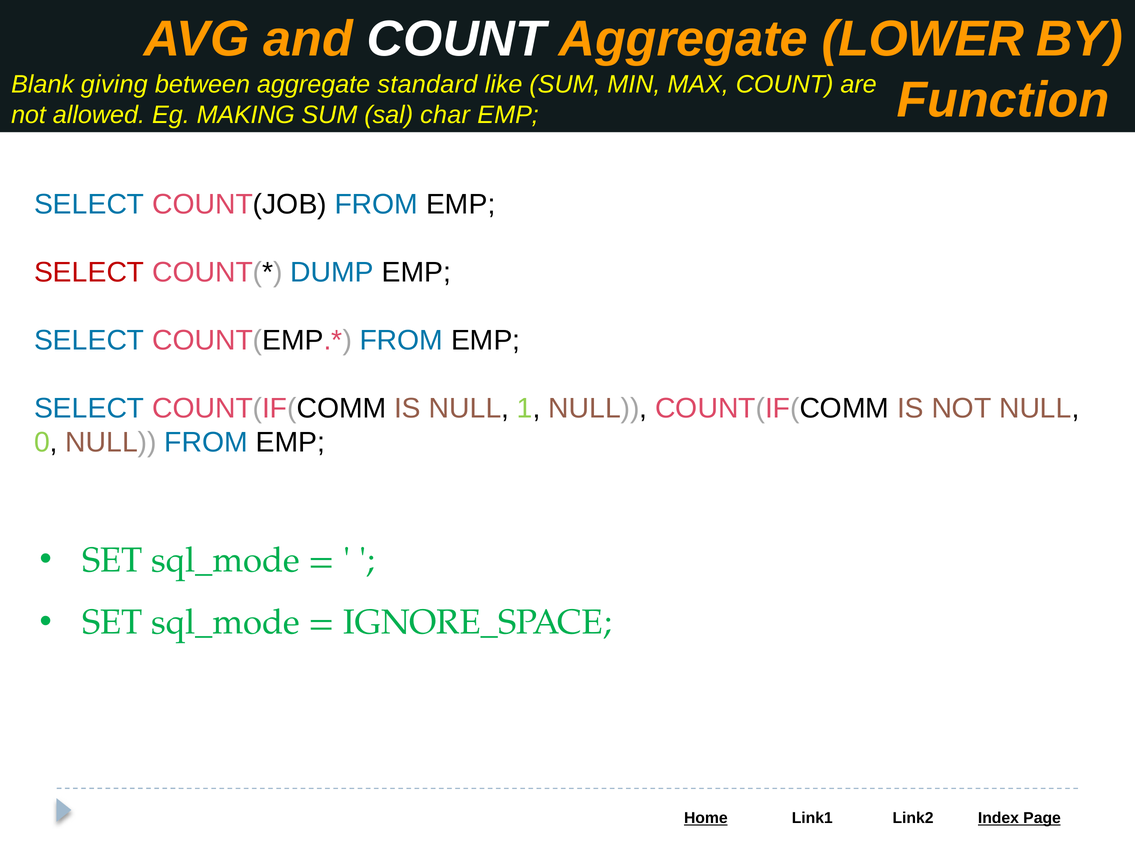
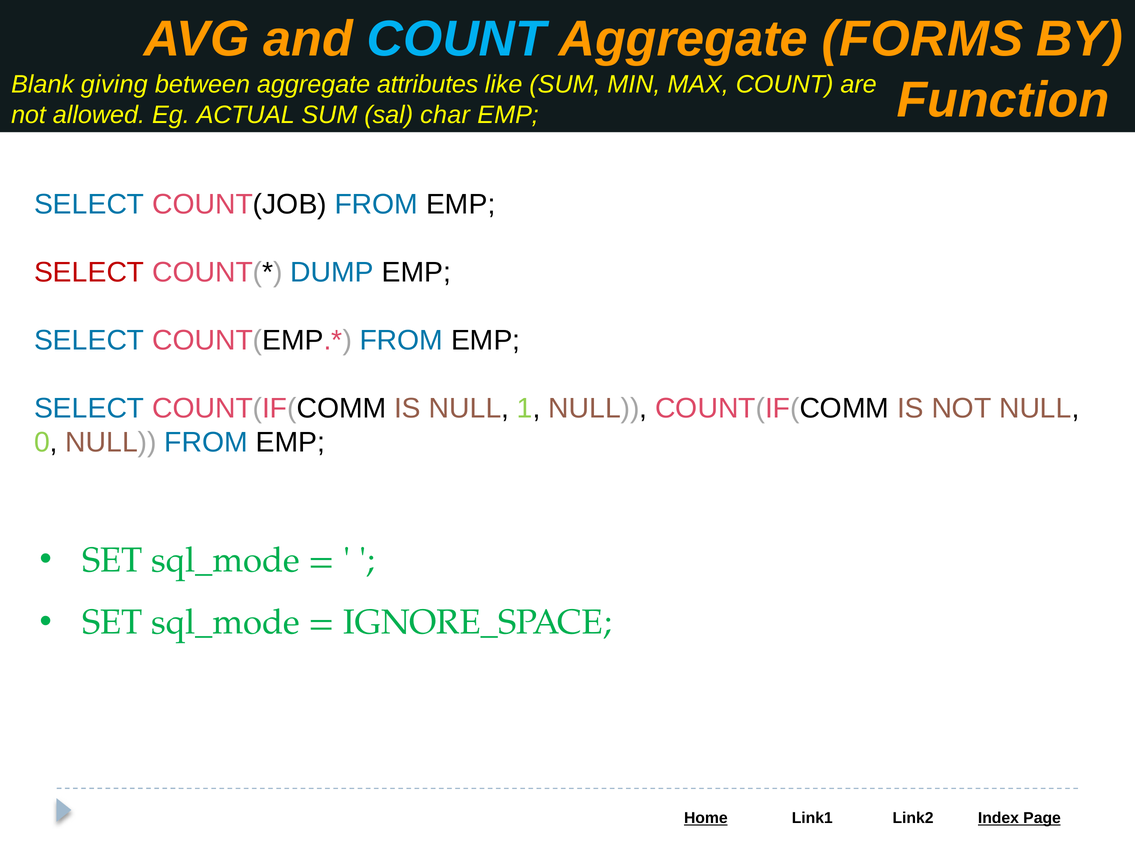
COUNT at (457, 39) colour: white -> light blue
LOWER: LOWER -> FORMS
standard: standard -> attributes
MAKING: MAKING -> ACTUAL
